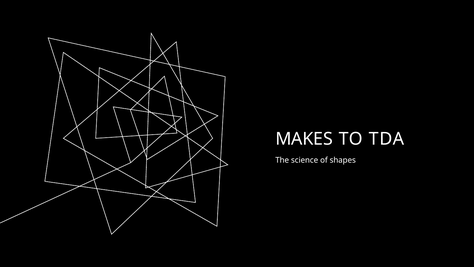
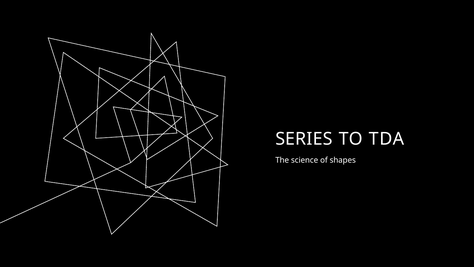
MAKES: MAKES -> SERIES
